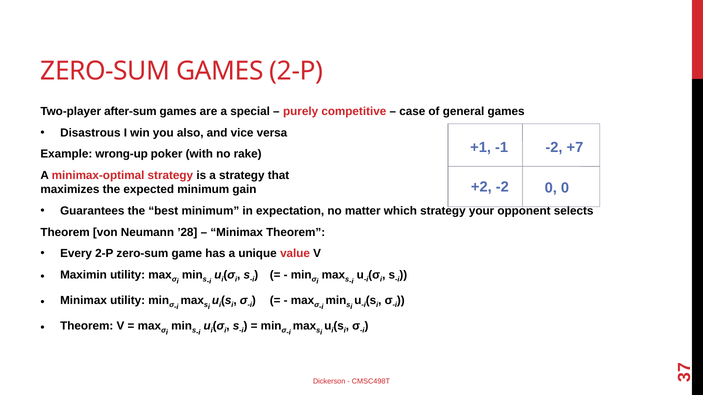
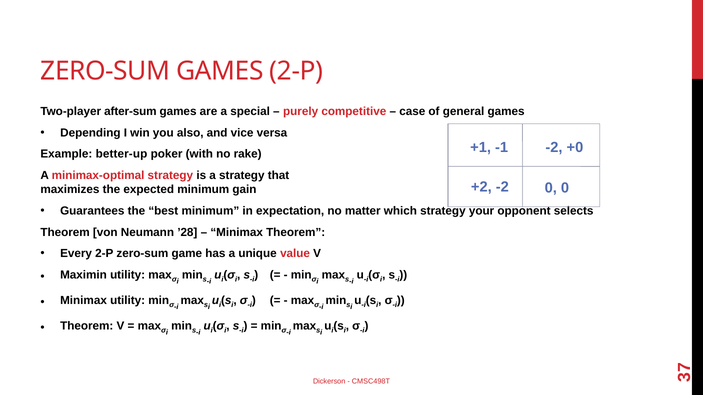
Disastrous: Disastrous -> Depending
+7: +7 -> +0
wrong-up: wrong-up -> better-up
